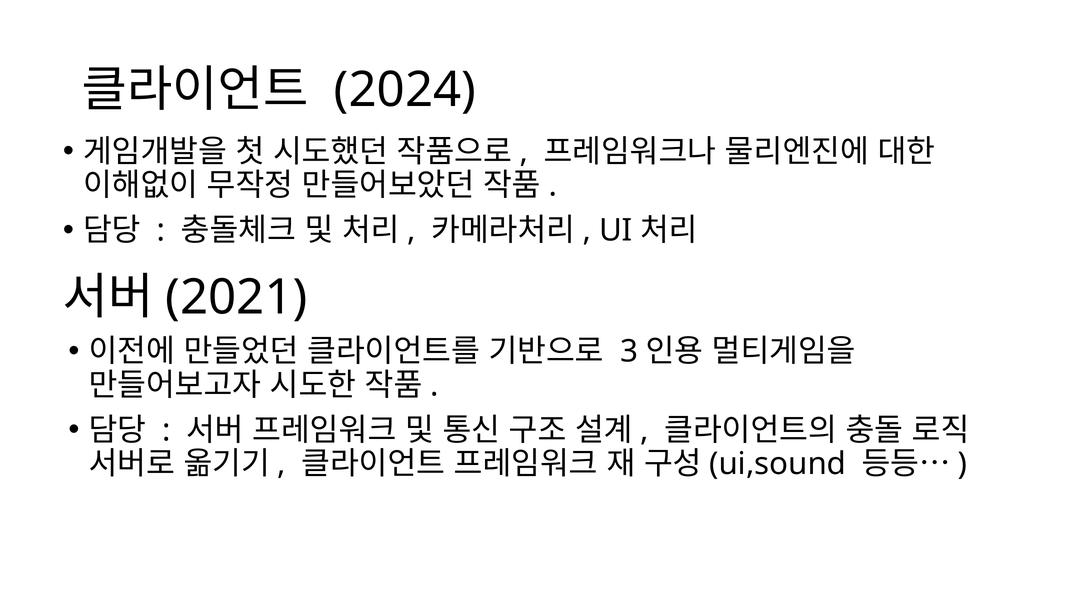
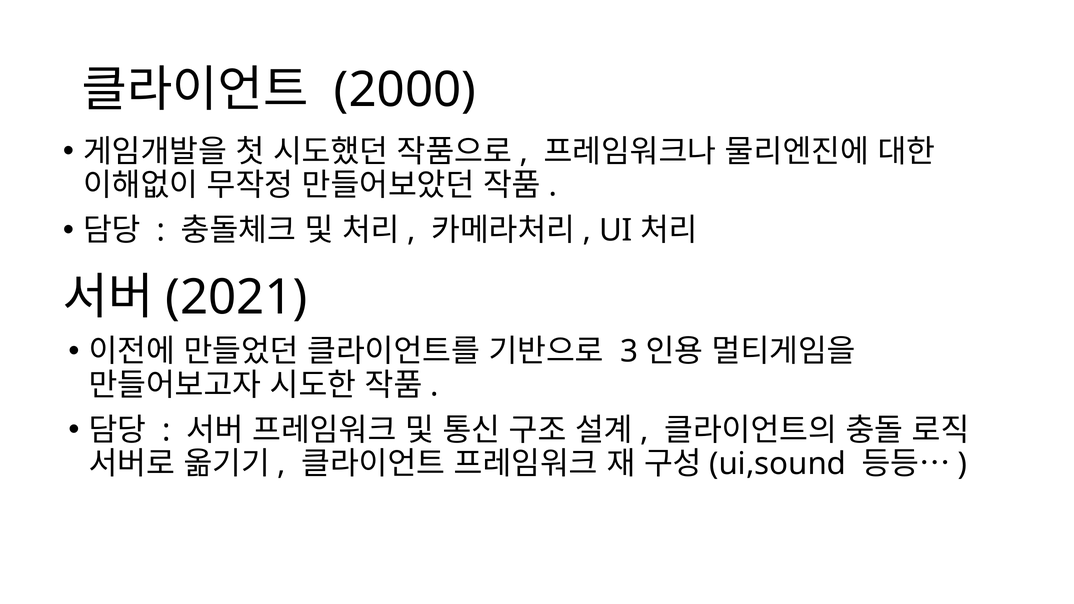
2024: 2024 -> 2000
